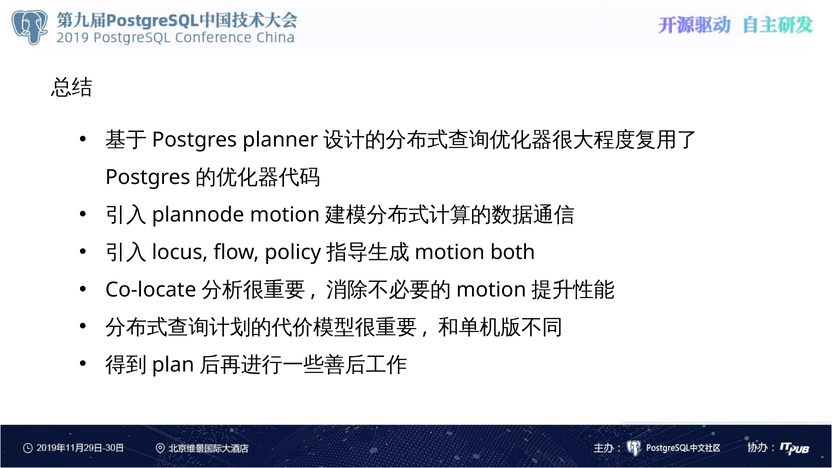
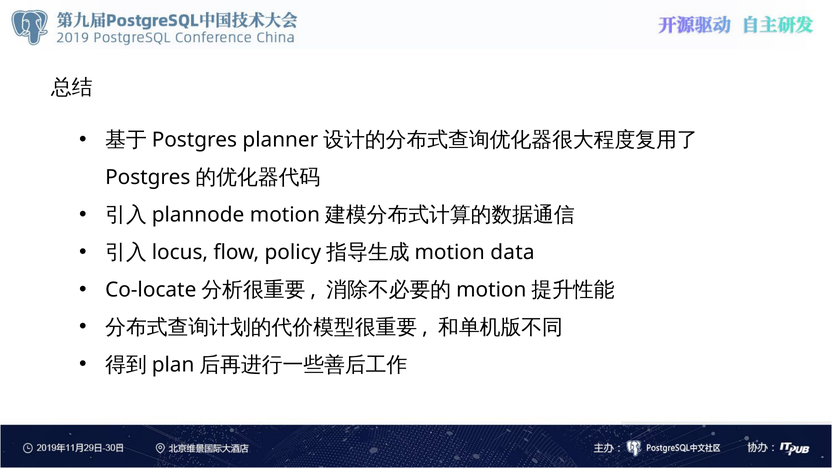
both: both -> data
